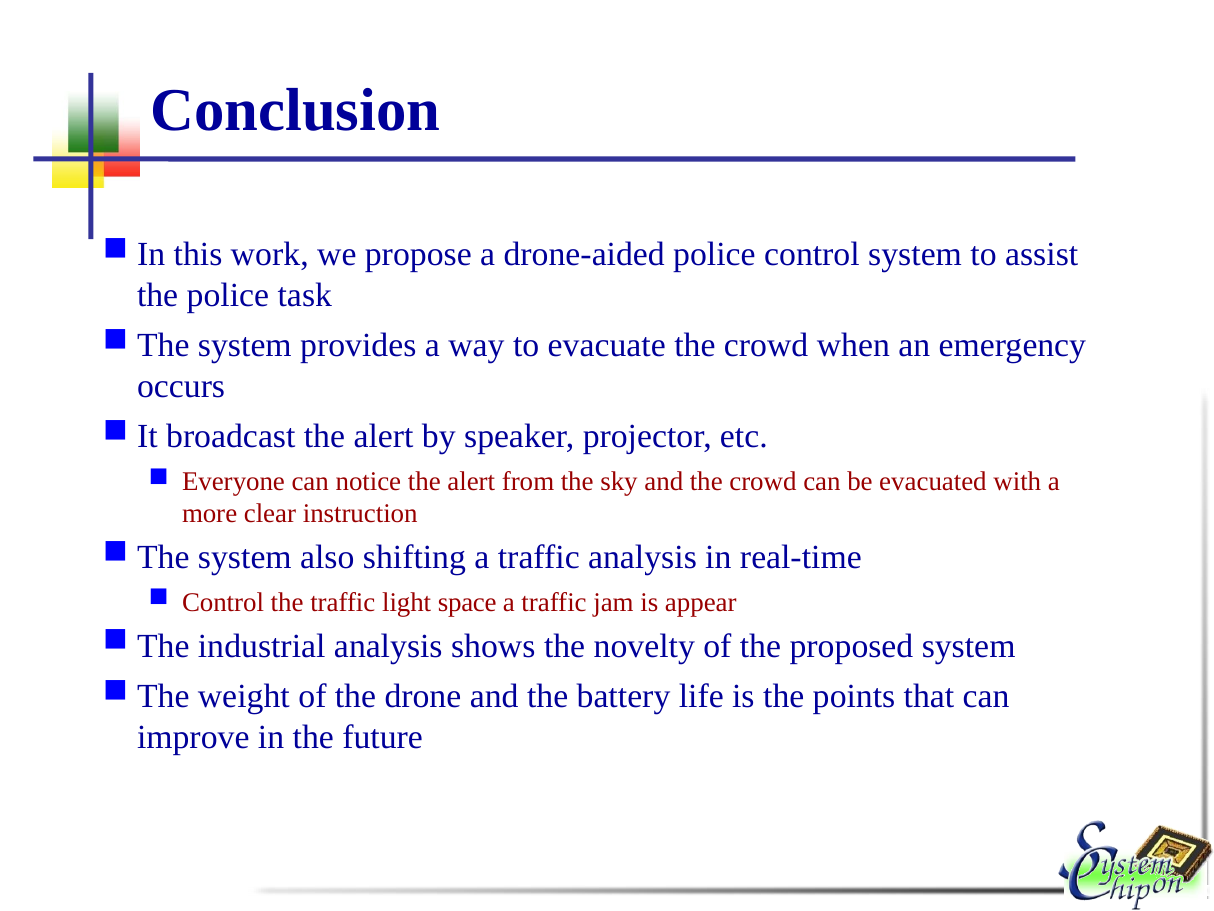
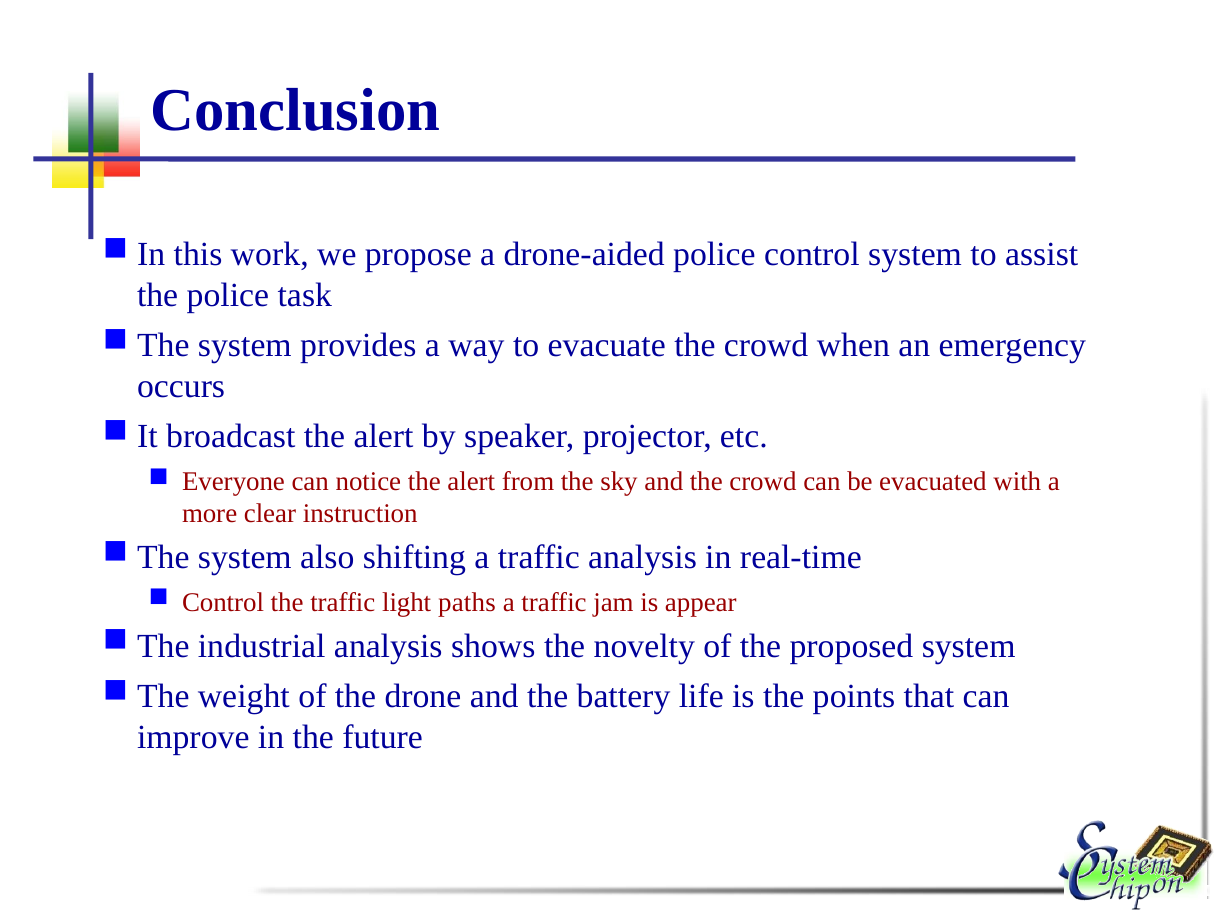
space: space -> paths
